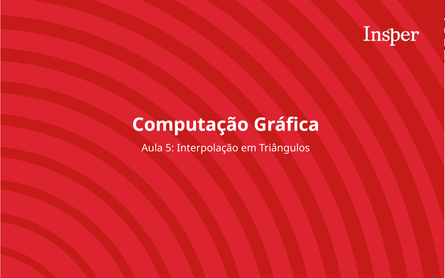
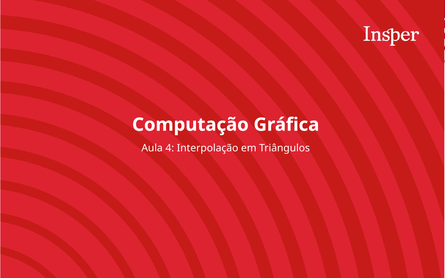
5: 5 -> 4
